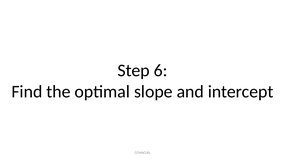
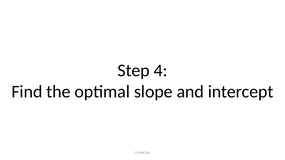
6: 6 -> 4
